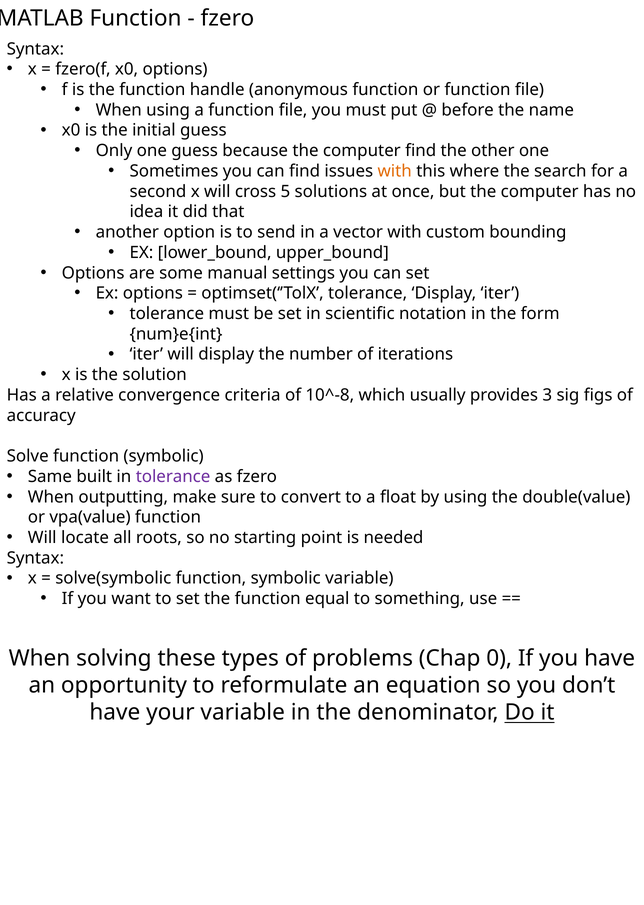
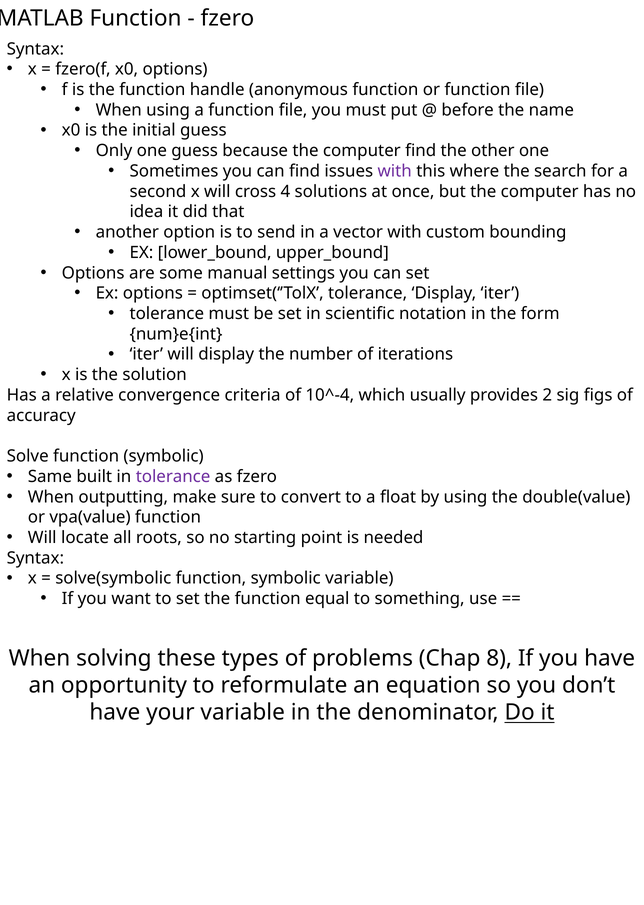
with at (395, 171) colour: orange -> purple
5: 5 -> 4
10^-8: 10^-8 -> 10^-4
3: 3 -> 2
0: 0 -> 8
